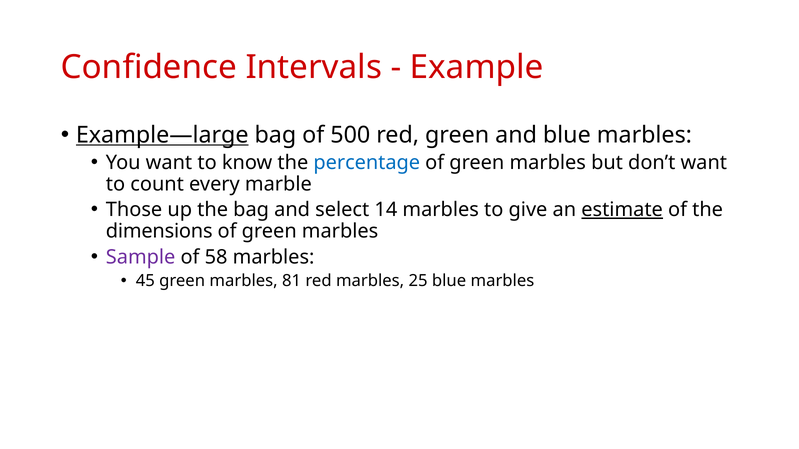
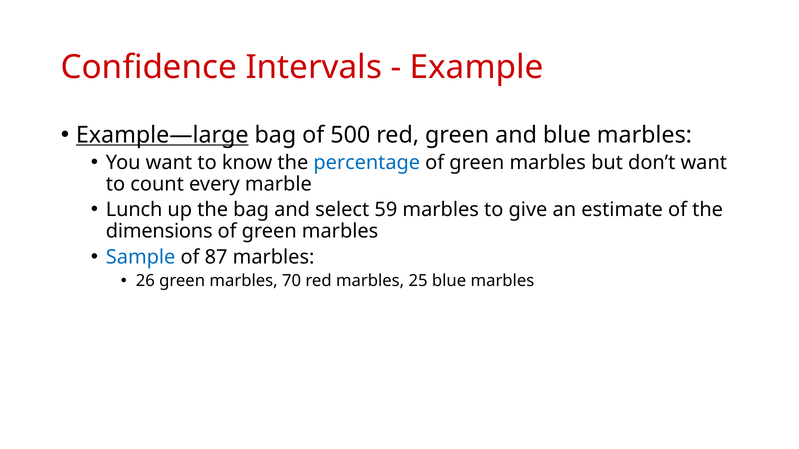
Those: Those -> Lunch
14: 14 -> 59
estimate underline: present -> none
Sample colour: purple -> blue
58: 58 -> 87
45: 45 -> 26
81: 81 -> 70
